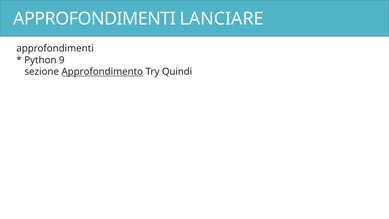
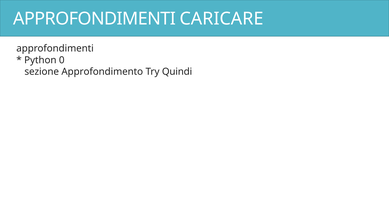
LANCIARE: LANCIARE -> CARICARE
9: 9 -> 0
Approfondimento underline: present -> none
